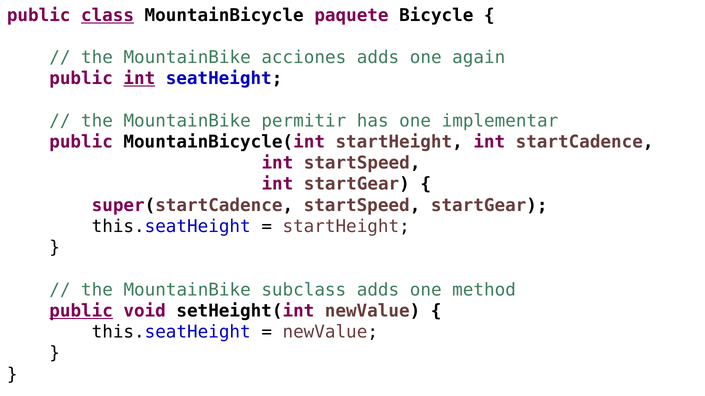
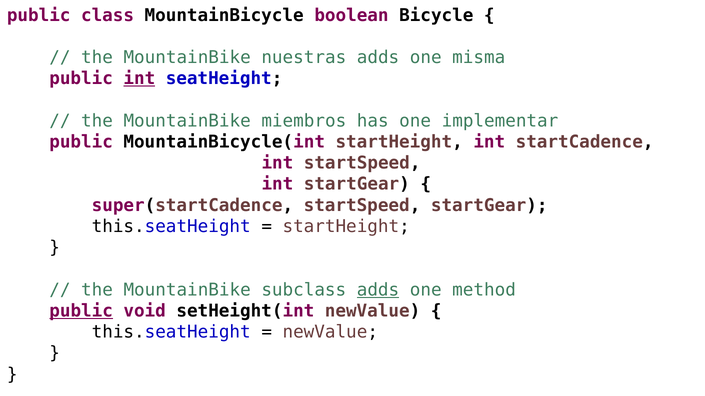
class underline: present -> none
paquete: paquete -> boolean
acciones: acciones -> nuestras
again: again -> misma
permitir: permitir -> miembros
adds at (378, 290) underline: none -> present
